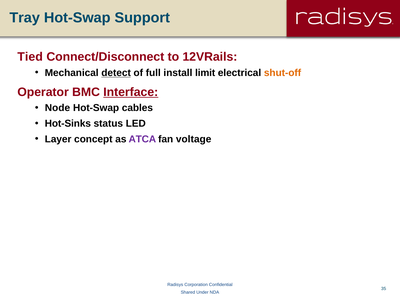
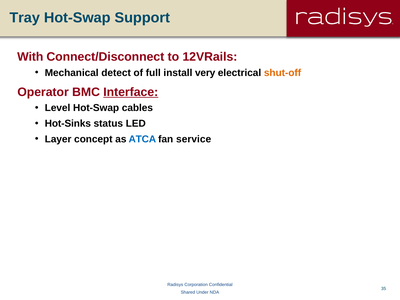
Tied: Tied -> With
detect underline: present -> none
limit: limit -> very
Node: Node -> Level
ATCA colour: purple -> blue
voltage: voltage -> service
